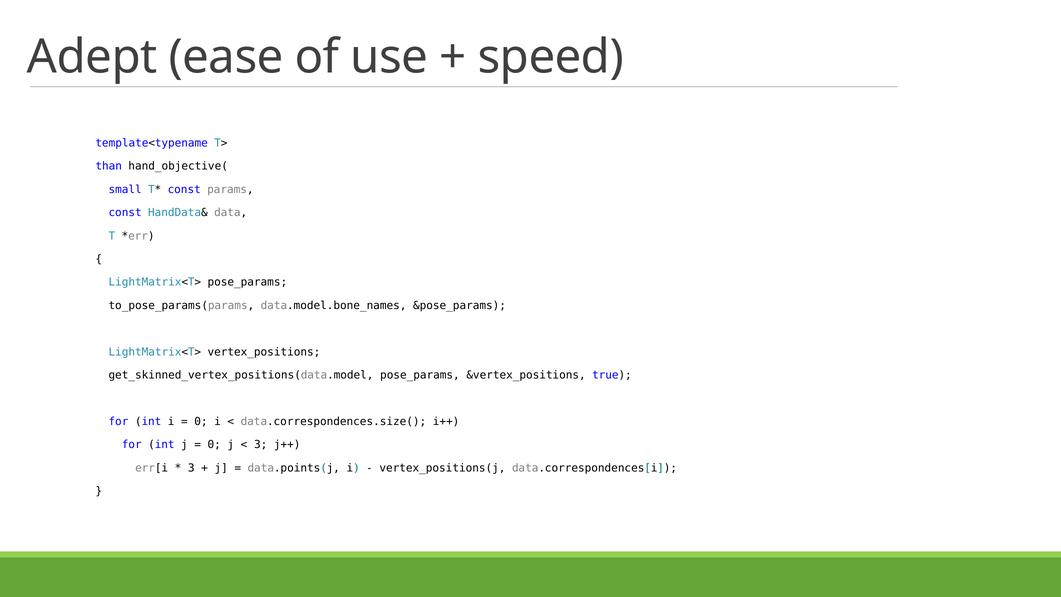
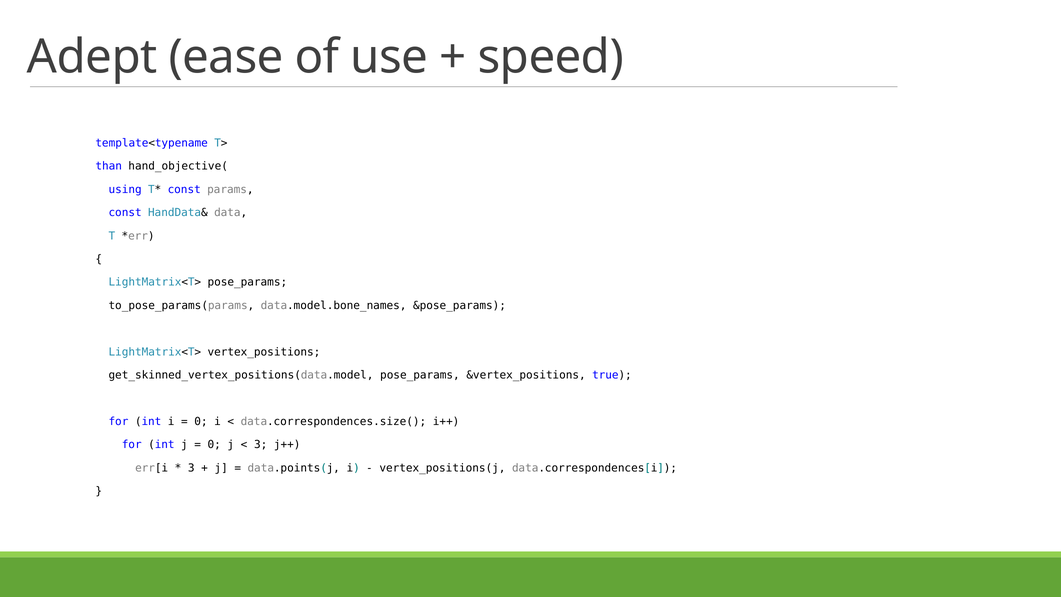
small: small -> using
